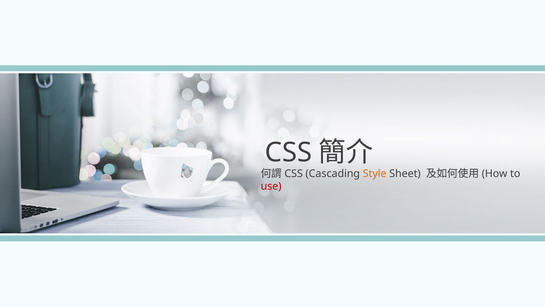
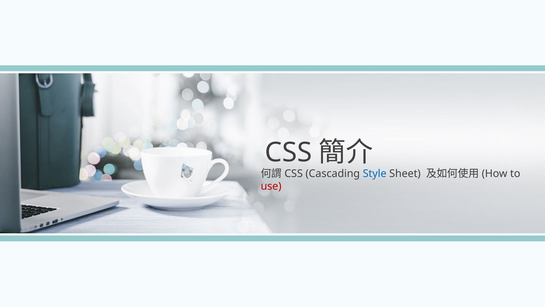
Style colour: orange -> blue
